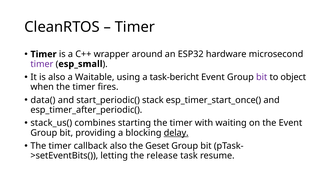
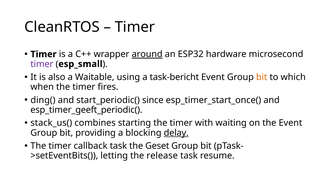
around underline: none -> present
bit at (262, 77) colour: purple -> orange
object: object -> which
data(: data( -> ding(
stack: stack -> since
esp_timer_after_periodic(: esp_timer_after_periodic( -> esp_timer_geeft_periodic(
callback also: also -> task
